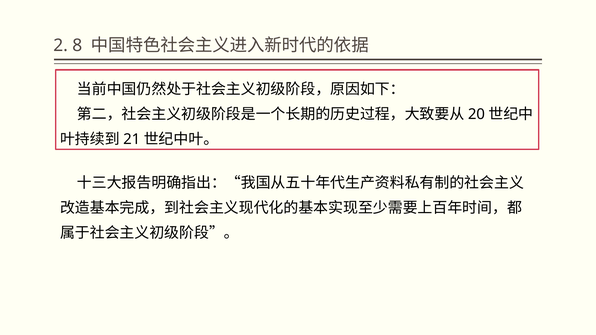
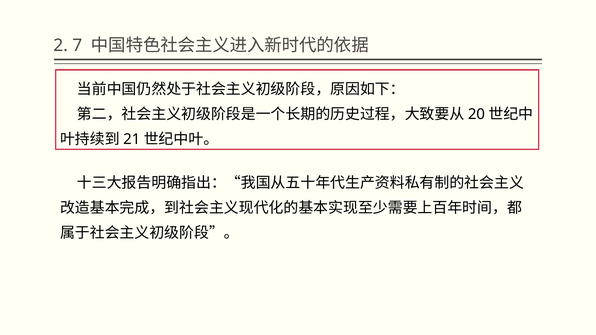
8: 8 -> 7
